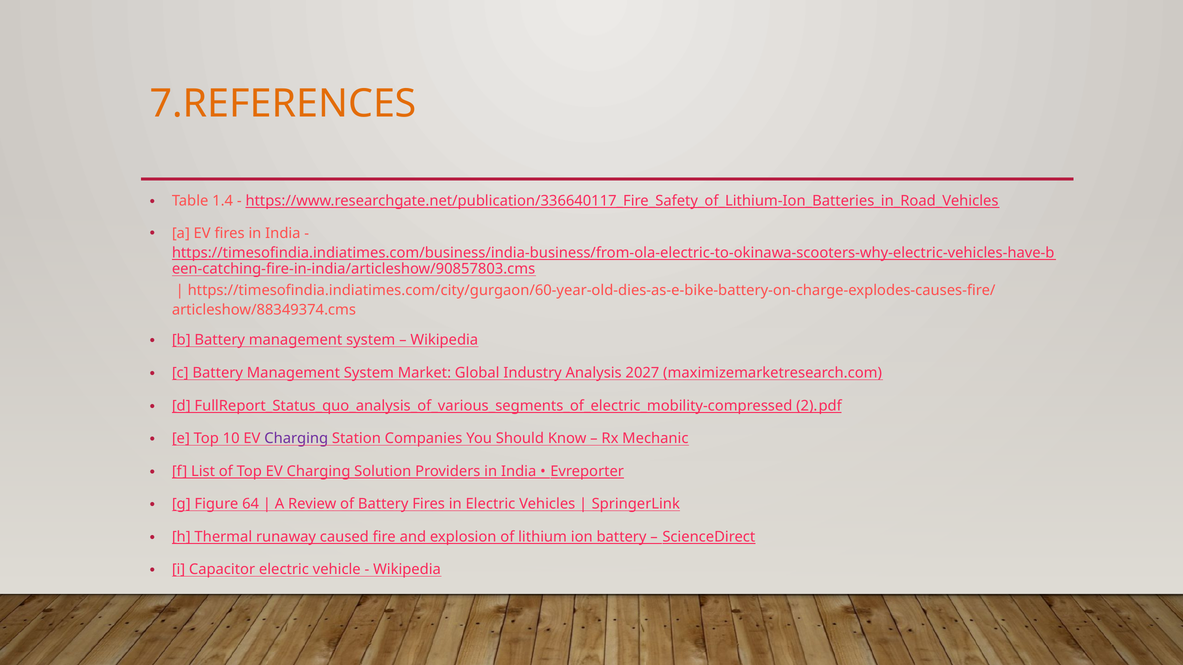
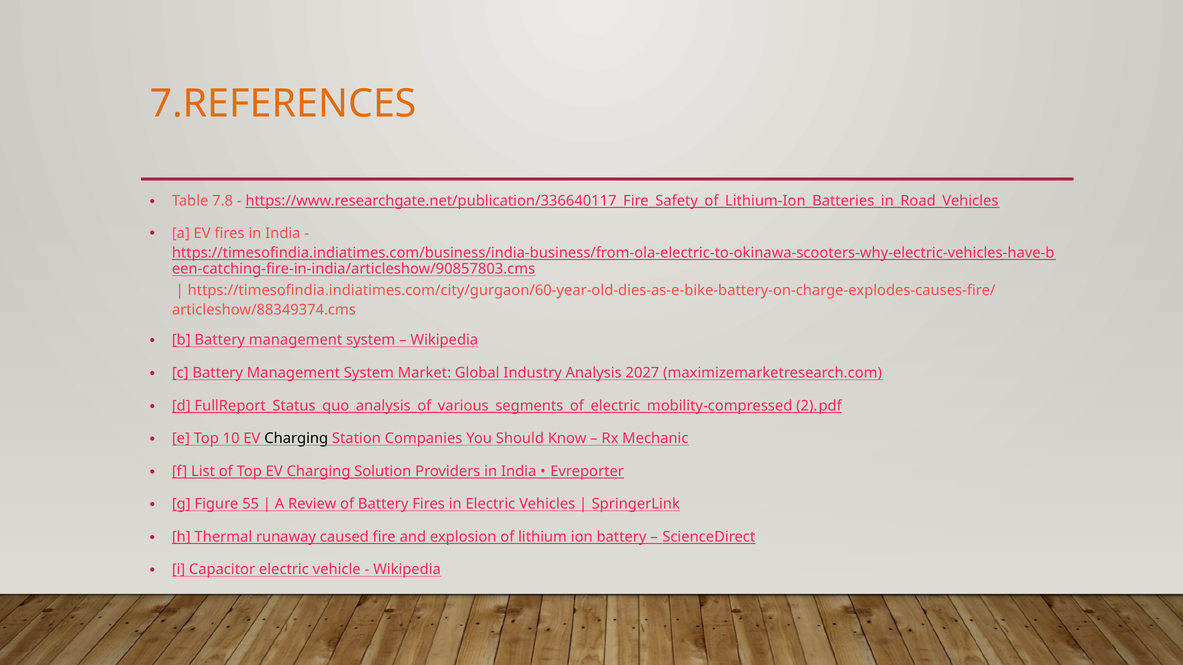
1.4: 1.4 -> 7.8
Charging at (296, 439) colour: purple -> black
64: 64 -> 55
